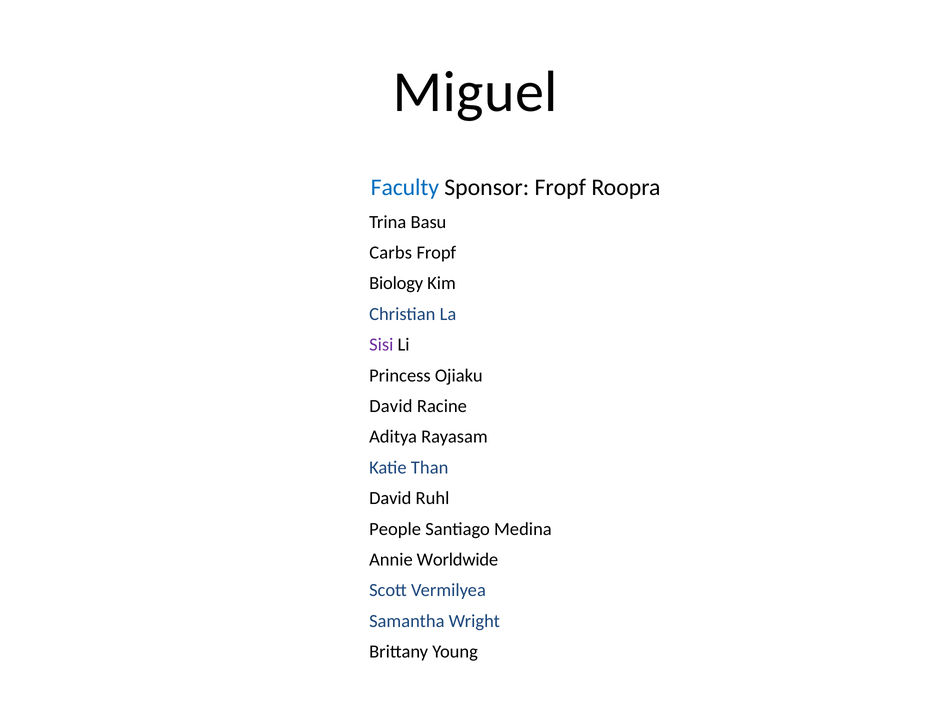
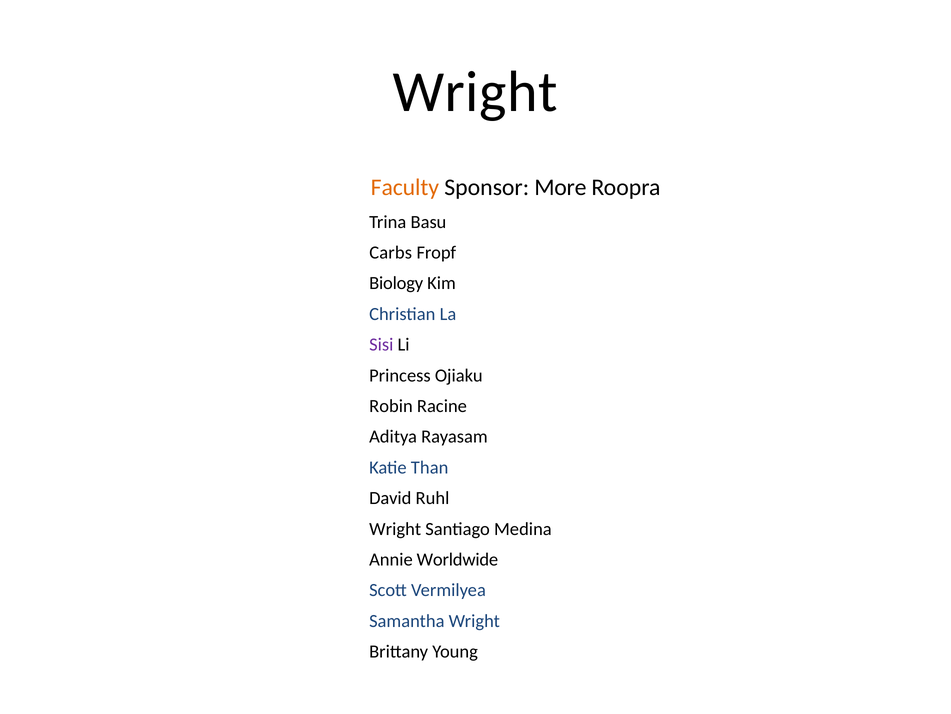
Miguel at (475, 92): Miguel -> Wright
Faculty colour: blue -> orange
Sponsor Fropf: Fropf -> More
David at (391, 406): David -> Robin
People at (395, 528): People -> Wright
